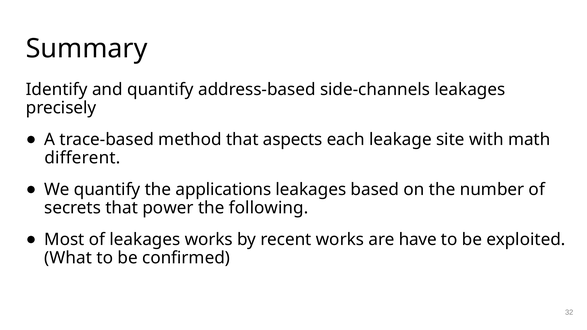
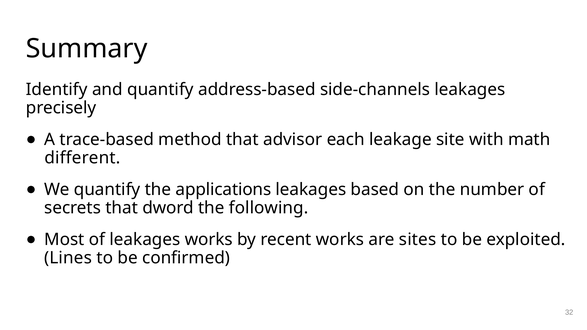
aspects: aspects -> advisor
power: power -> dword
have: have -> sites
What: What -> Lines
